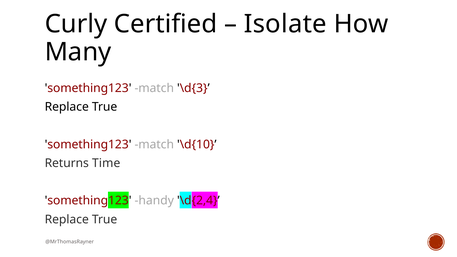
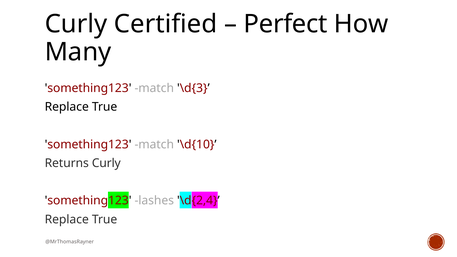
Isolate: Isolate -> Perfect
Returns Time: Time -> Curly
handy: handy -> lashes
